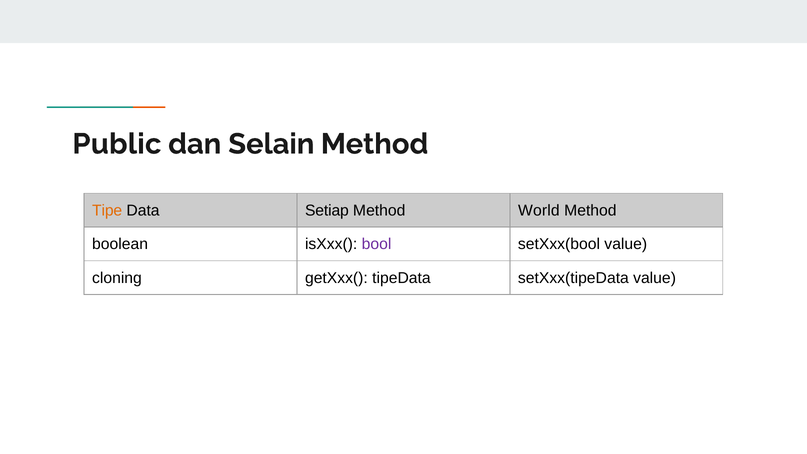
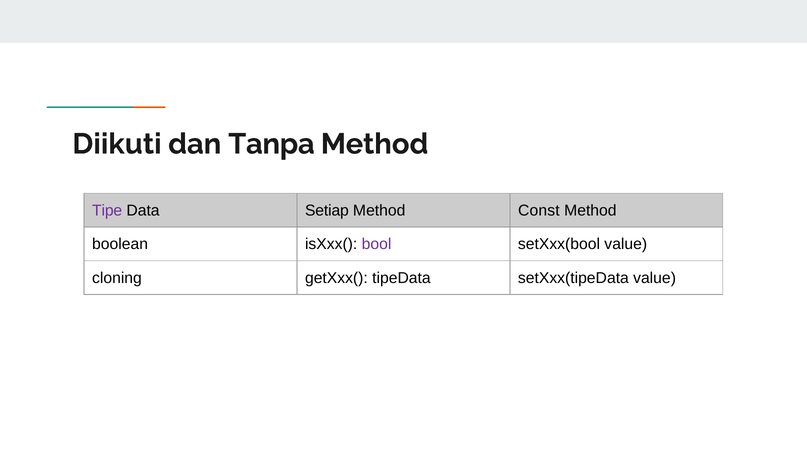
Public: Public -> Diikuti
Selain: Selain -> Tanpa
Tipe colour: orange -> purple
World: World -> Const
